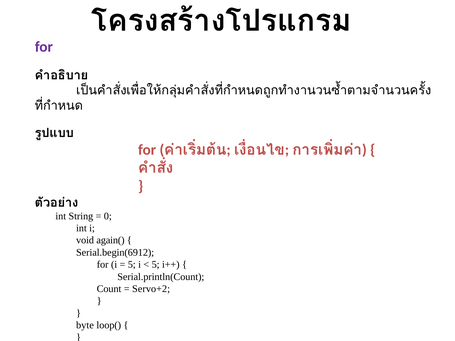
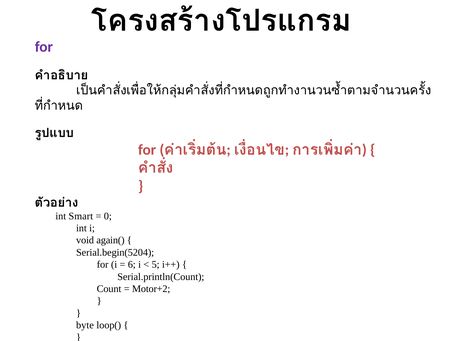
String: String -> Smart
Serial.begin(6912: Serial.begin(6912 -> Serial.begin(5204
5 at (132, 265): 5 -> 6
Servo+2: Servo+2 -> Motor+2
